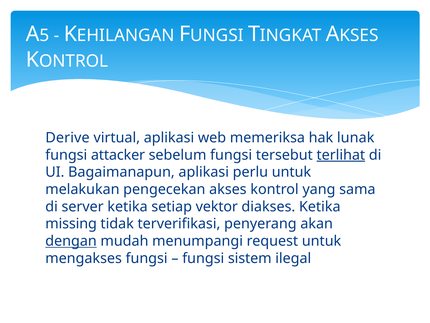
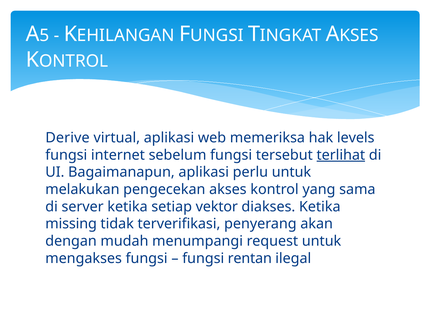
lunak: lunak -> levels
attacker: attacker -> internet
dengan underline: present -> none
sistem: sistem -> rentan
